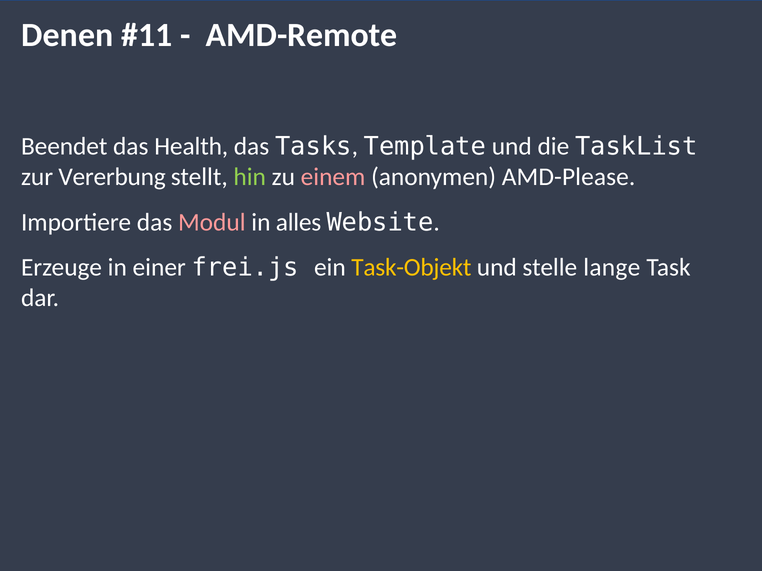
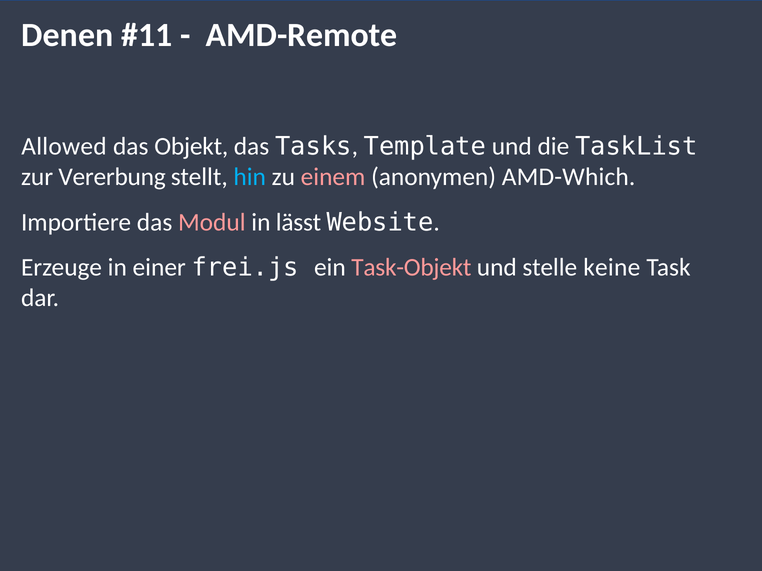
Beendet: Beendet -> Allowed
Health: Health -> Objekt
hin colour: light green -> light blue
AMD-Please: AMD-Please -> AMD-Which
alles: alles -> lässt
Task-Objekt colour: yellow -> pink
lange: lange -> keine
